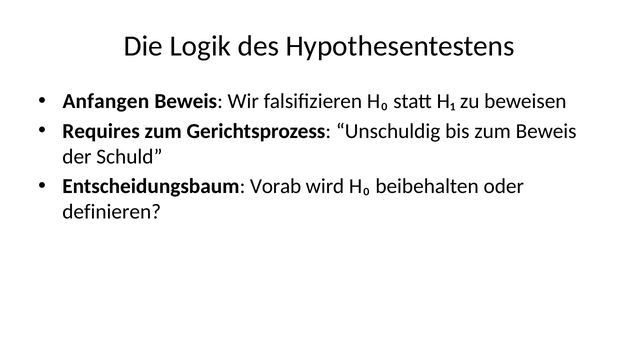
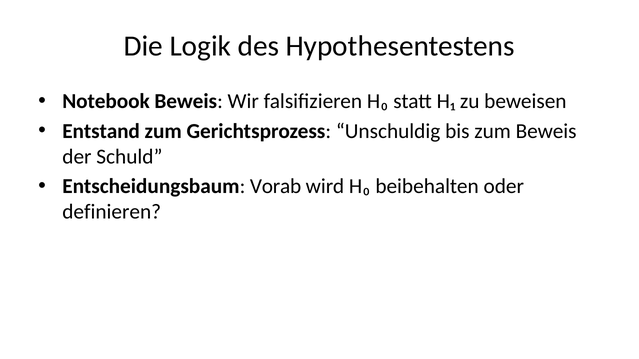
Anfangen: Anfangen -> Notebook
Requires: Requires -> Entstand
